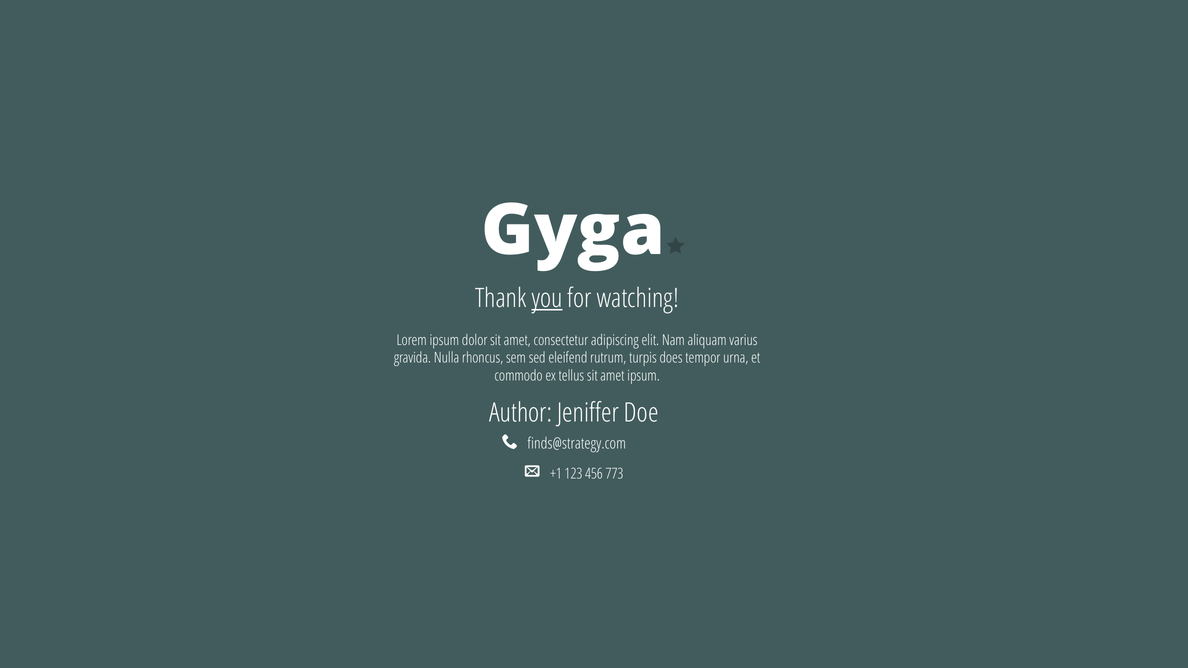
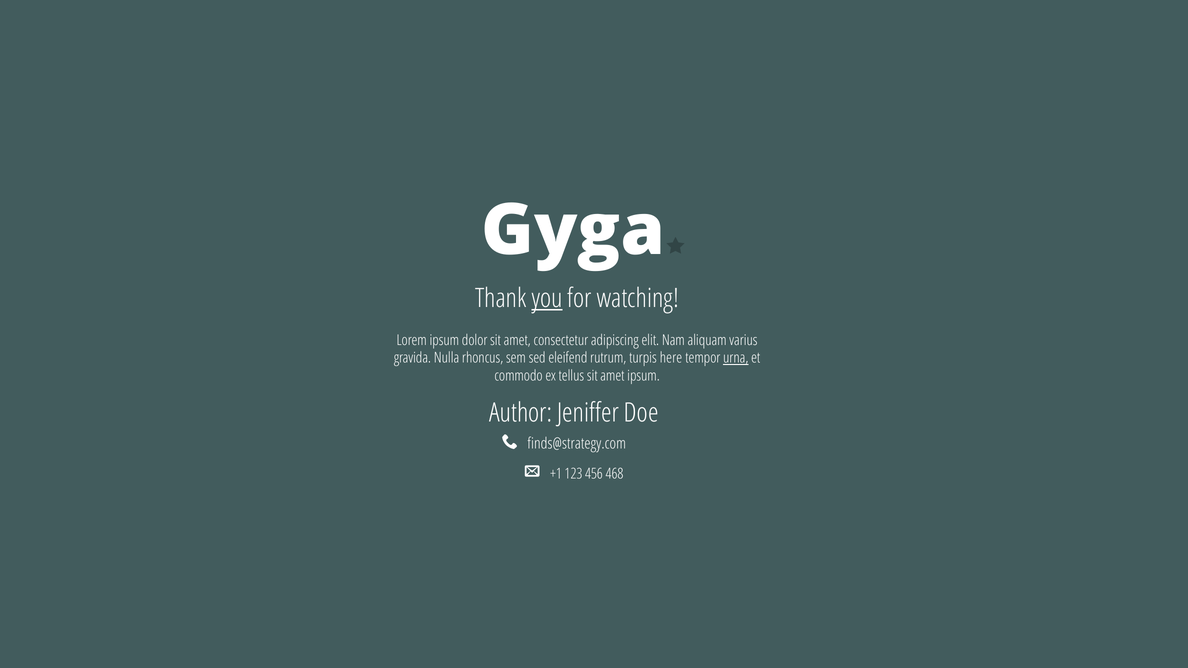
does: does -> here
urna underline: none -> present
773: 773 -> 468
